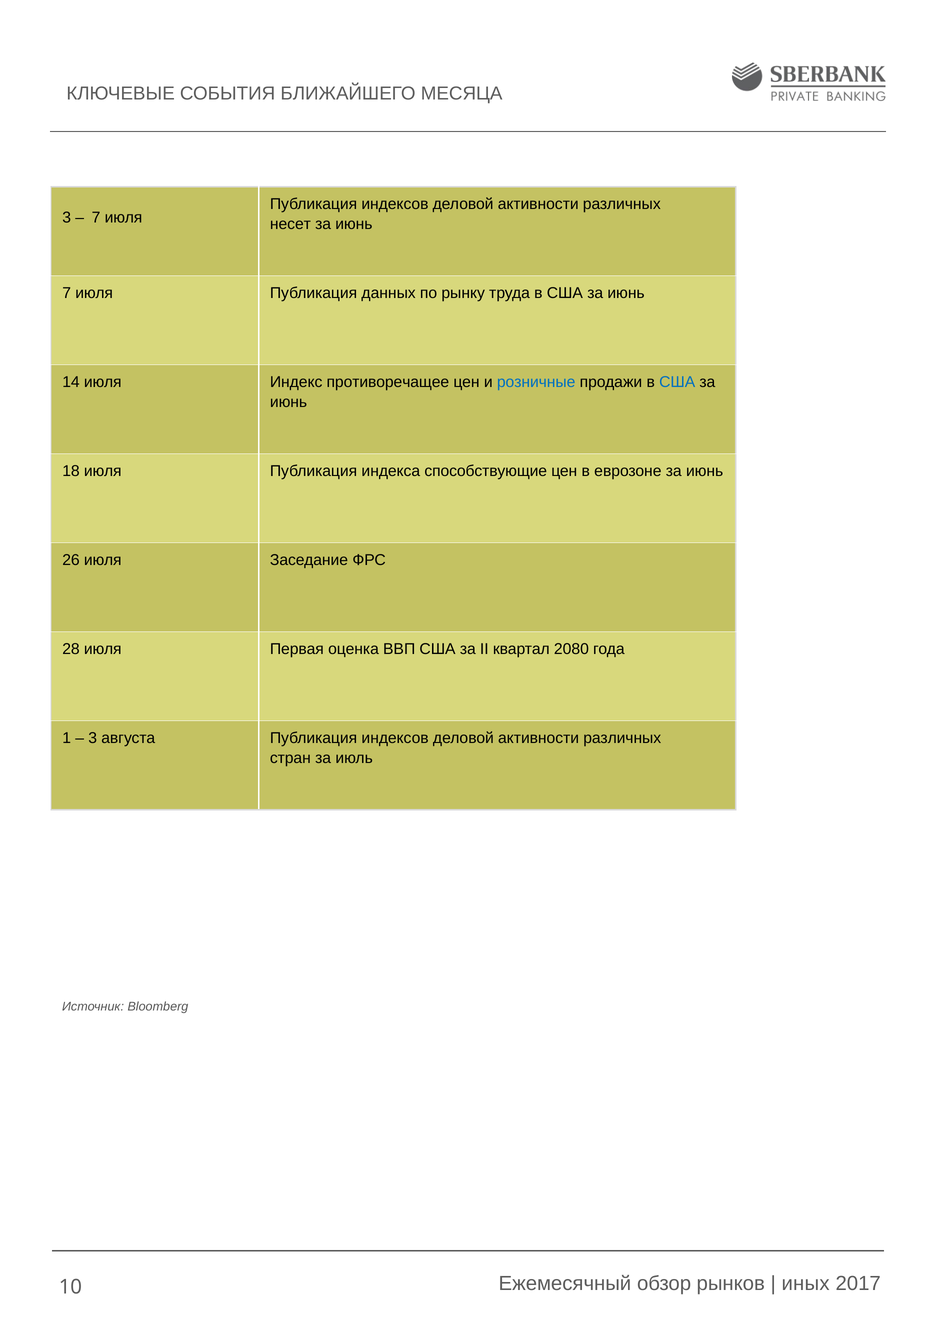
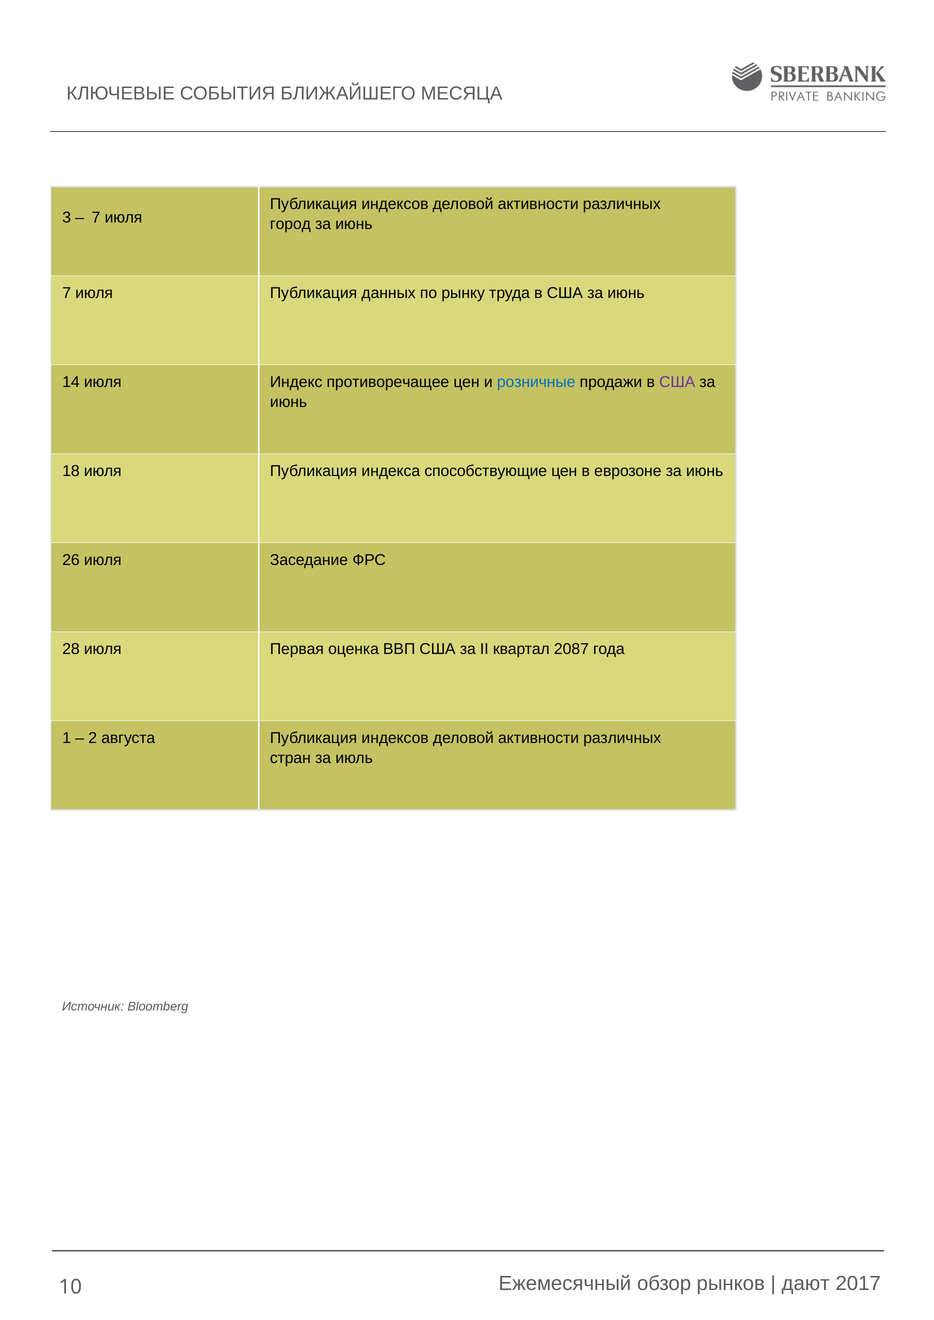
несет: несет -> город
США at (677, 382) colour: blue -> purple
2080: 2080 -> 2087
3 at (93, 738): 3 -> 2
иных: иных -> дают
